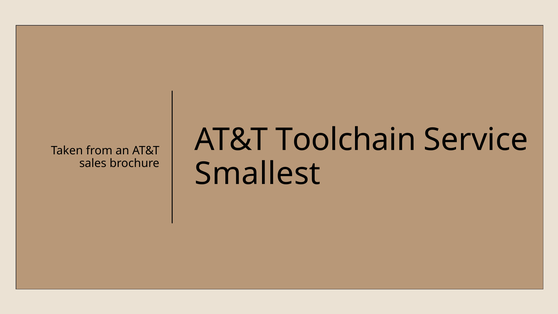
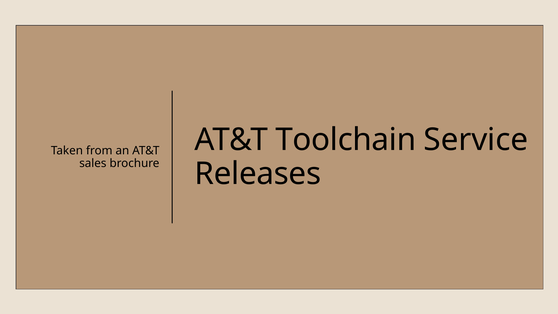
Smallest: Smallest -> Releases
